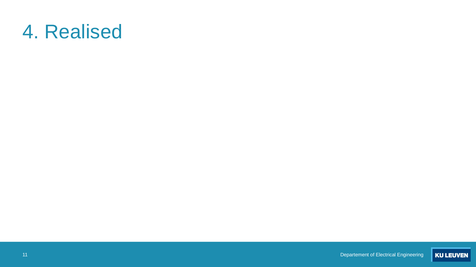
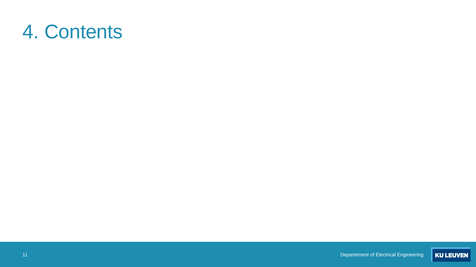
Realised: Realised -> Contents
